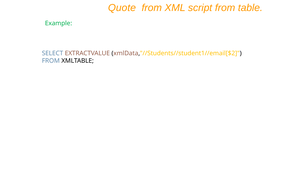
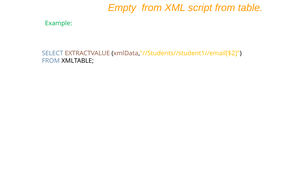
Quote: Quote -> Empty
